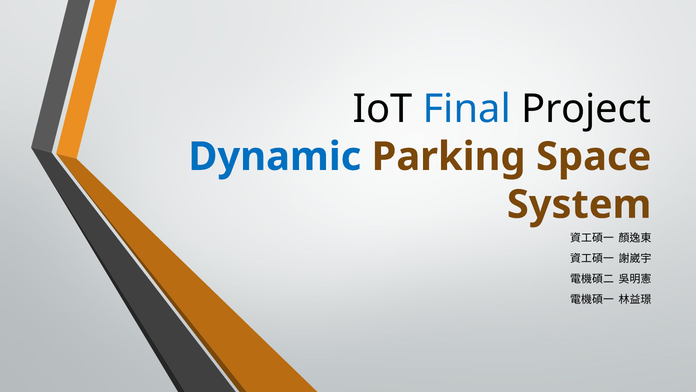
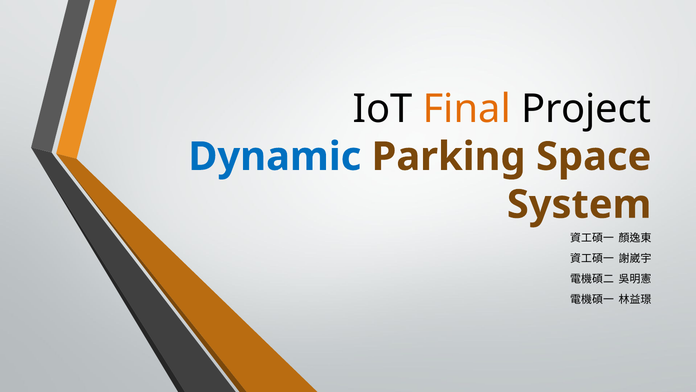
Final colour: blue -> orange
